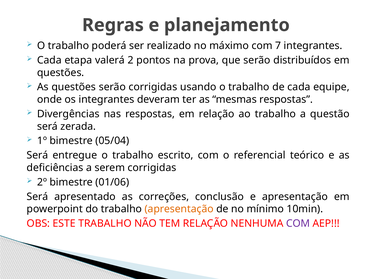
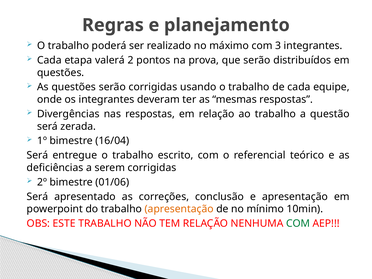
7: 7 -> 3
05/04: 05/04 -> 16/04
COM at (298, 224) colour: purple -> green
